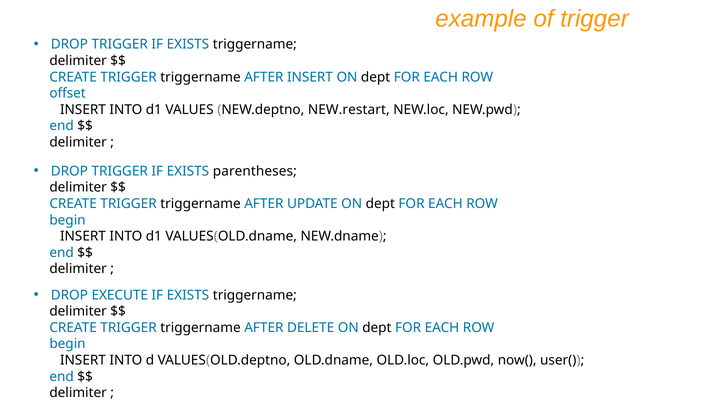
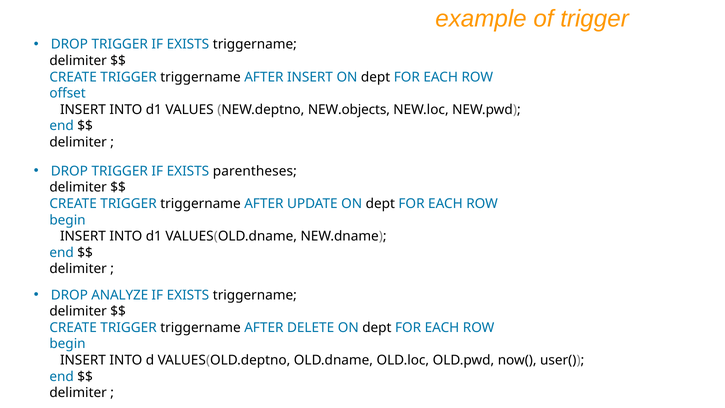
NEW.restart: NEW.restart -> NEW.objects
EXECUTE: EXECUTE -> ANALYZE
